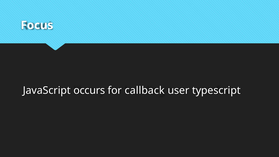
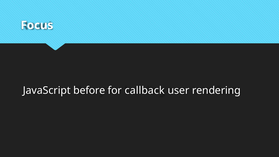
occurs: occurs -> before
typescript: typescript -> rendering
